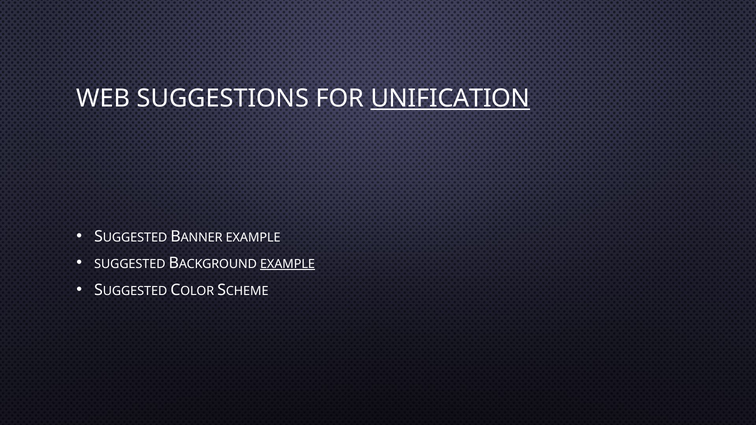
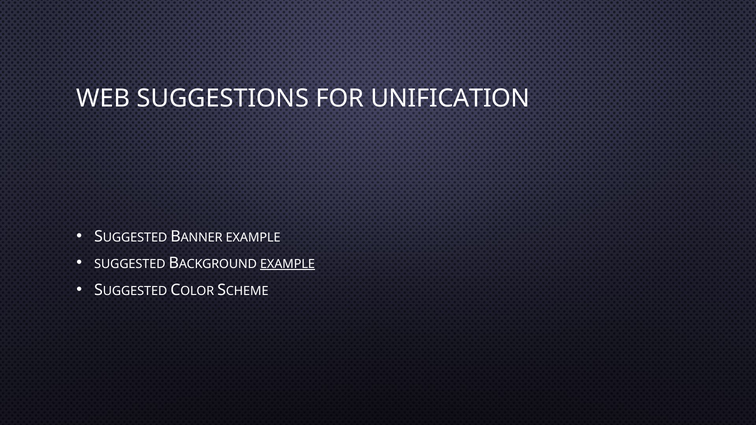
UNIFICATION underline: present -> none
